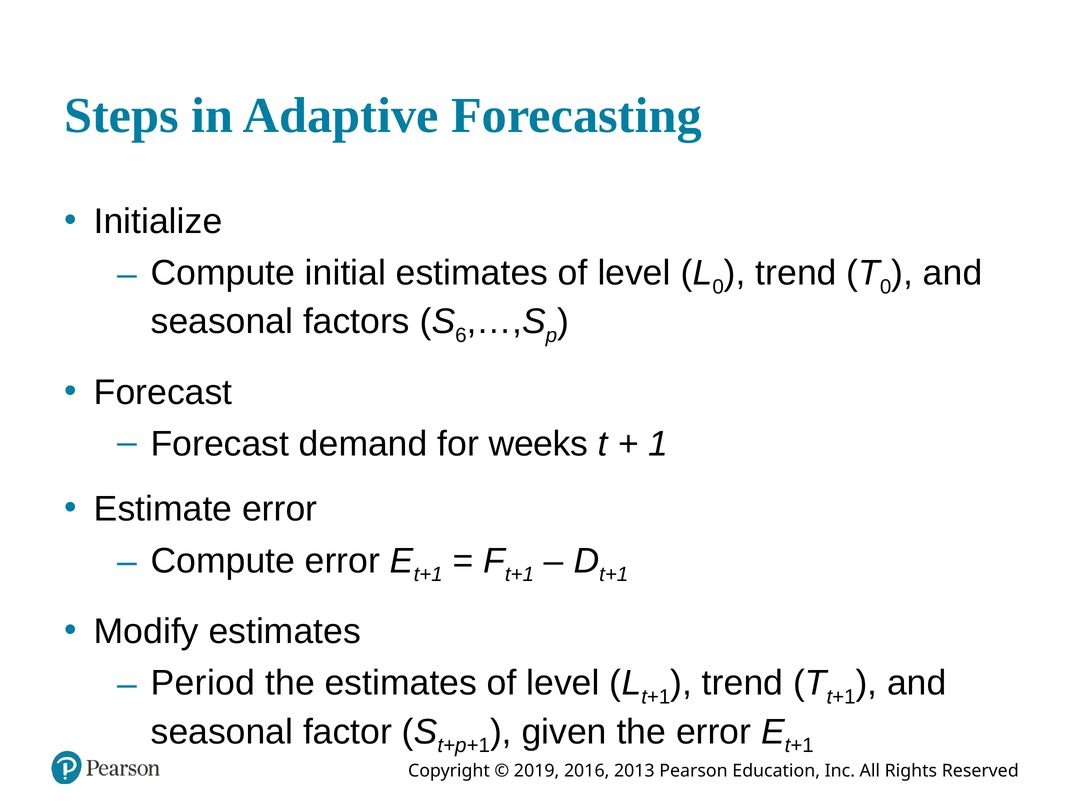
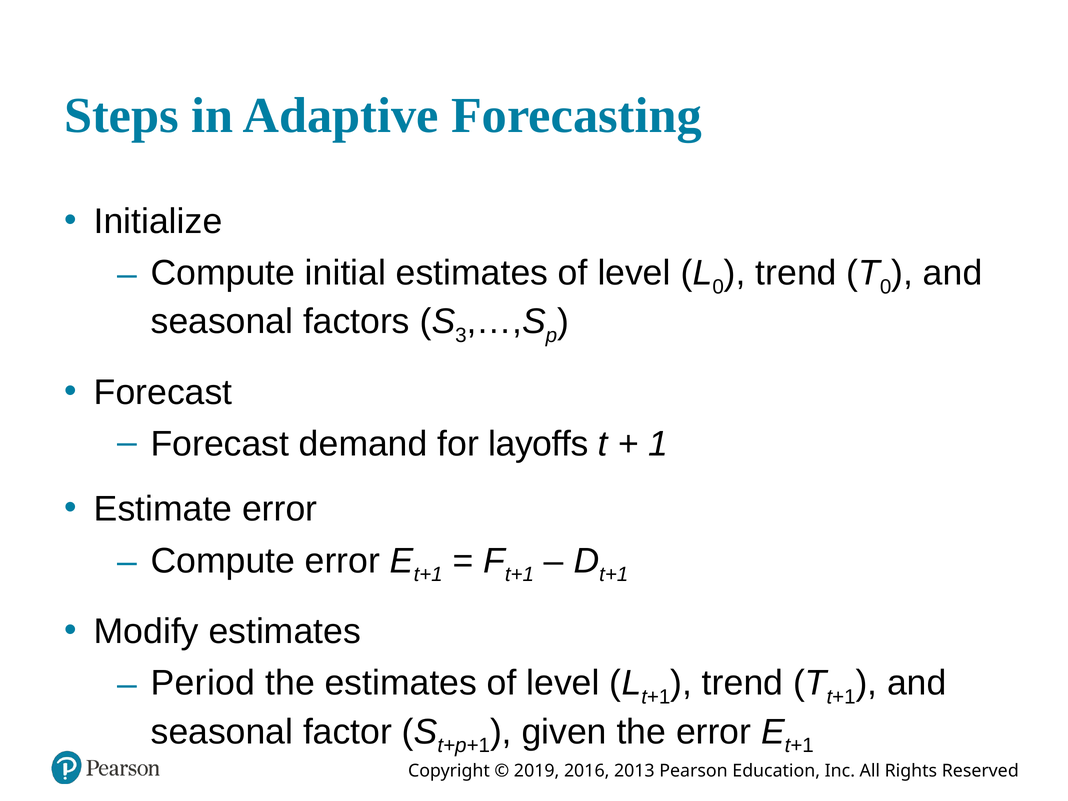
6: 6 -> 3
weeks: weeks -> layoffs
